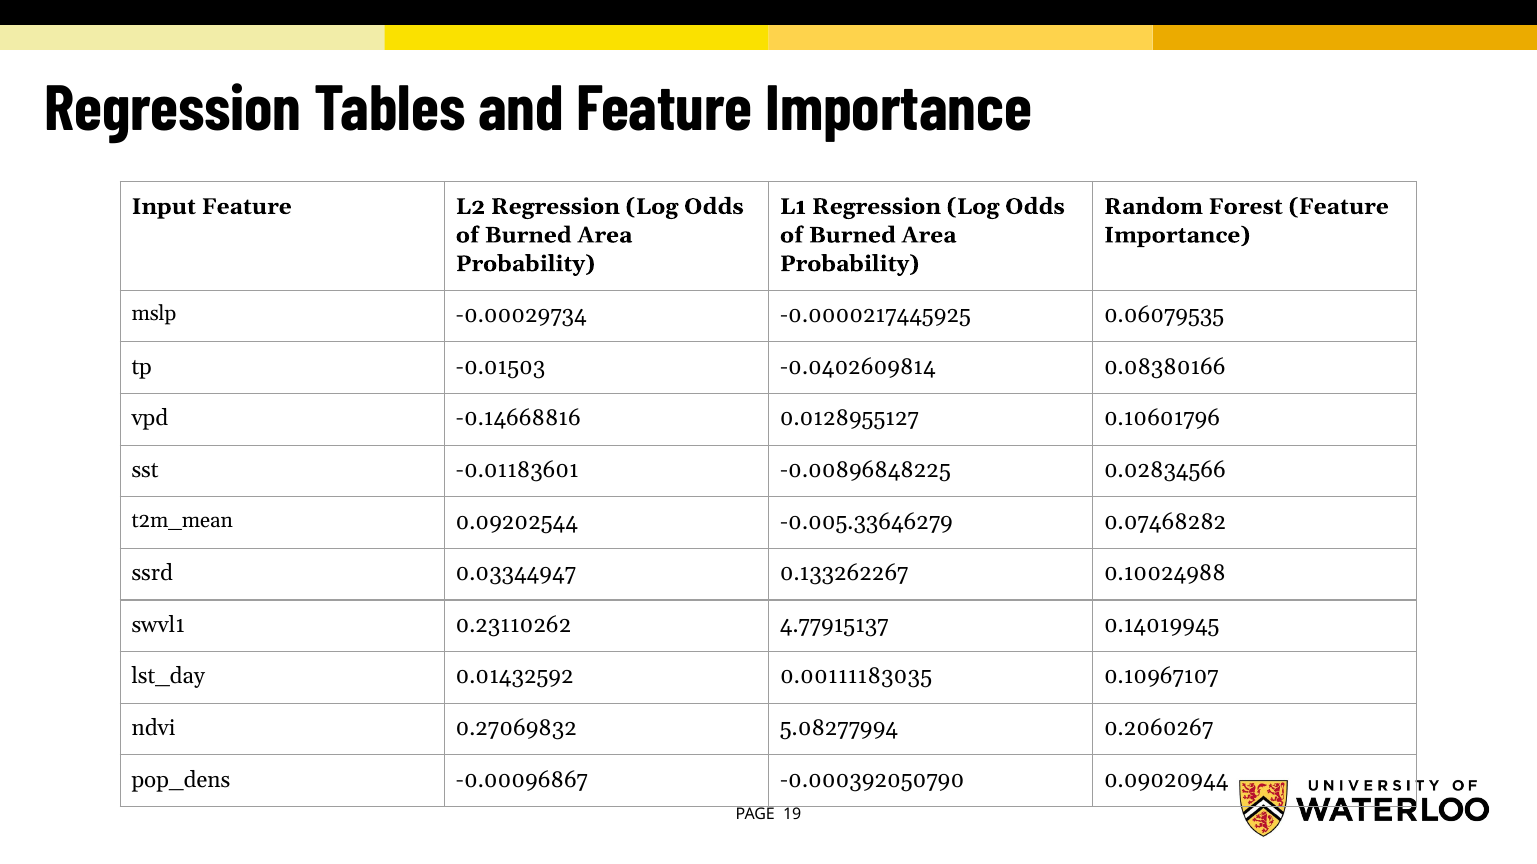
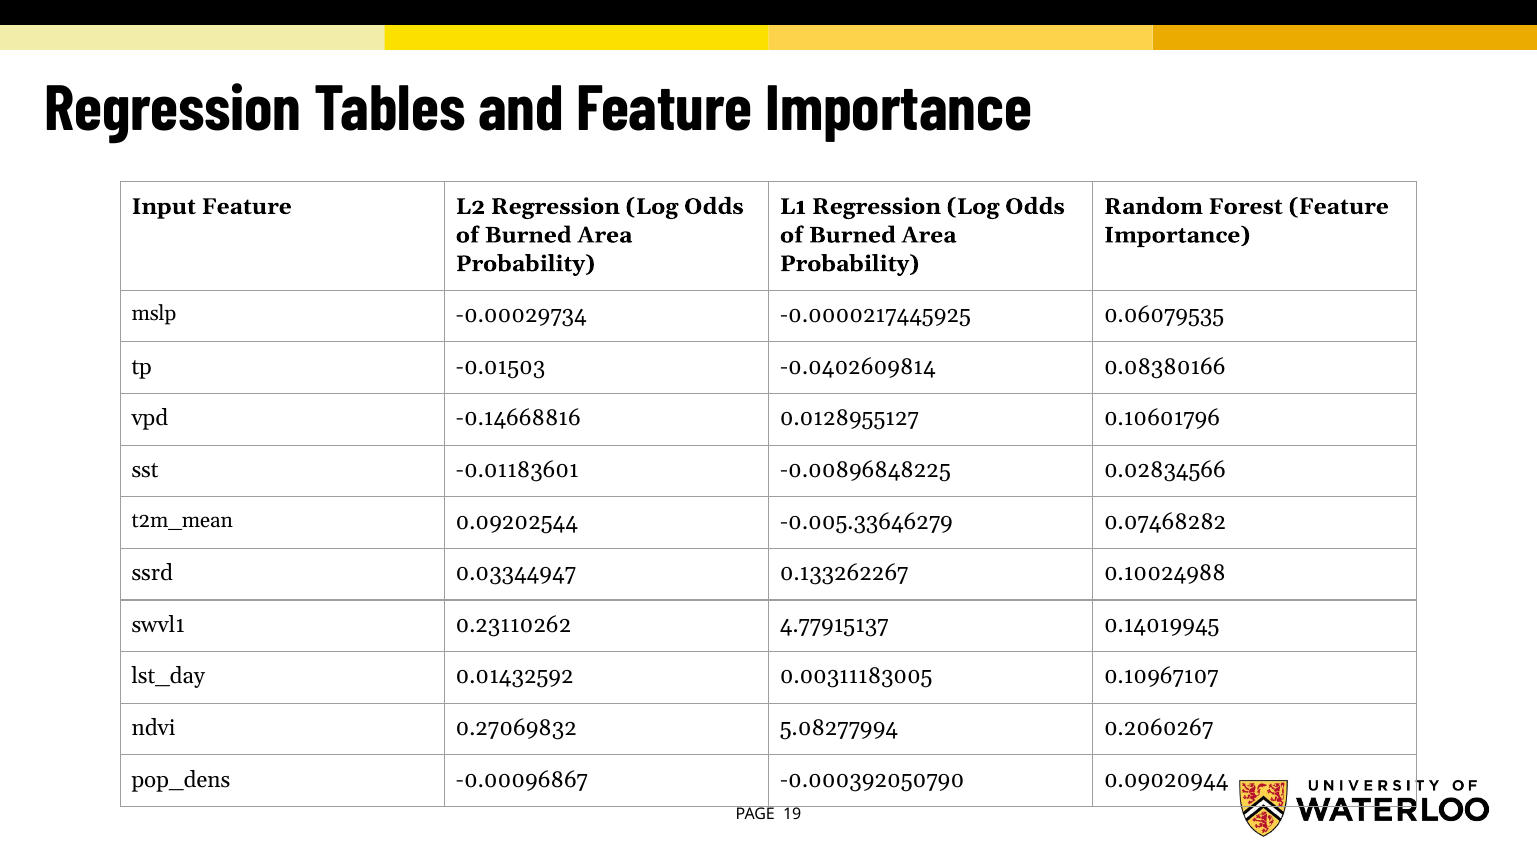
0.00111183035: 0.00111183035 -> 0.00311183005
